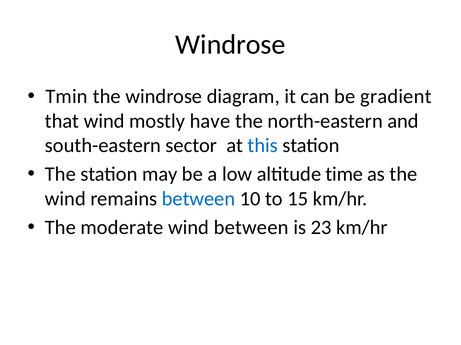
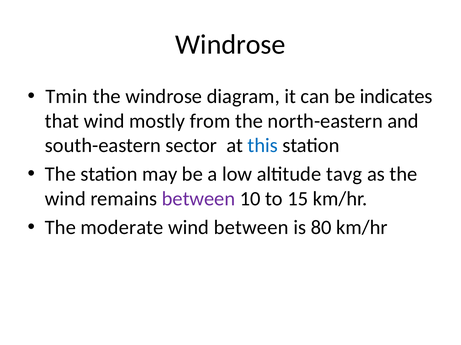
gradient: gradient -> indicates
have: have -> from
time: time -> tavg
between at (199, 199) colour: blue -> purple
23: 23 -> 80
